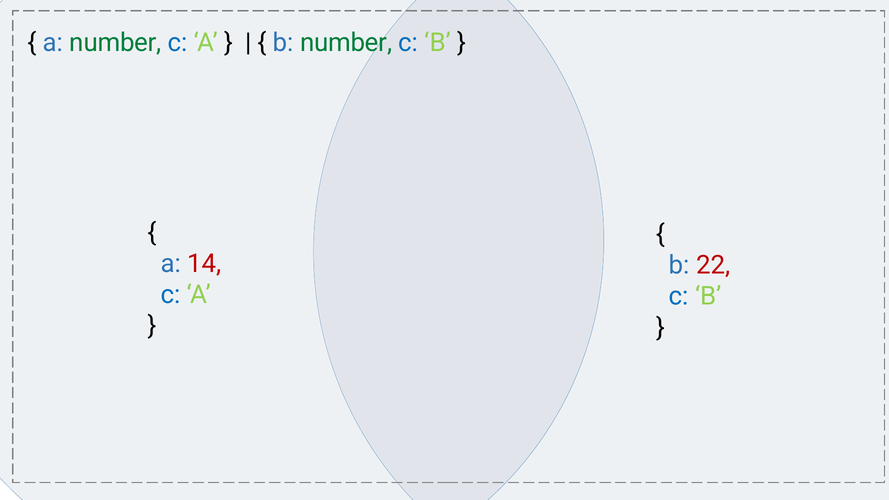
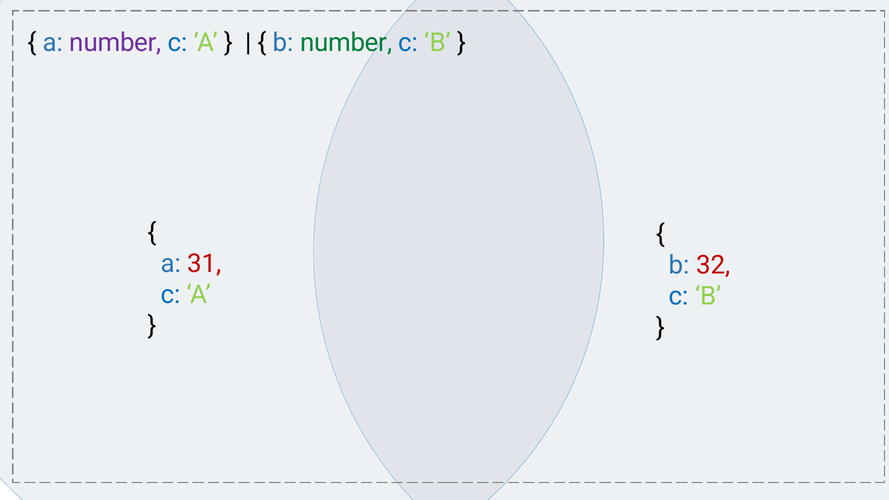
number at (115, 43) colour: green -> purple
14: 14 -> 31
22: 22 -> 32
